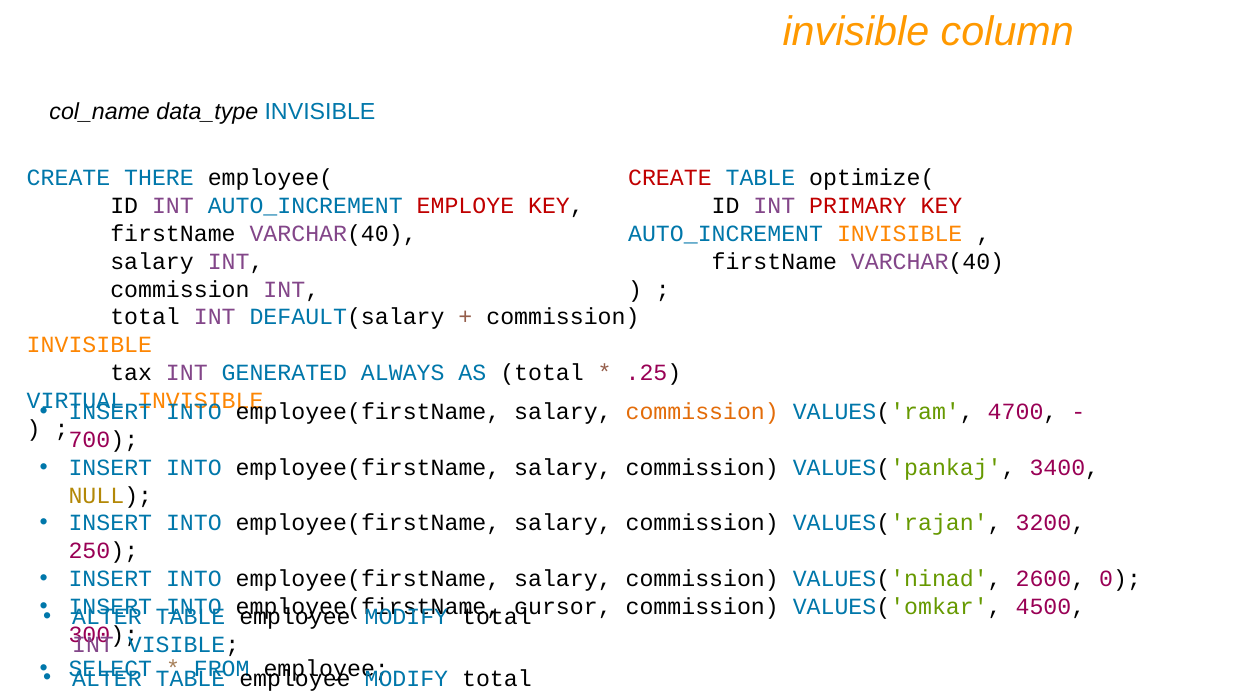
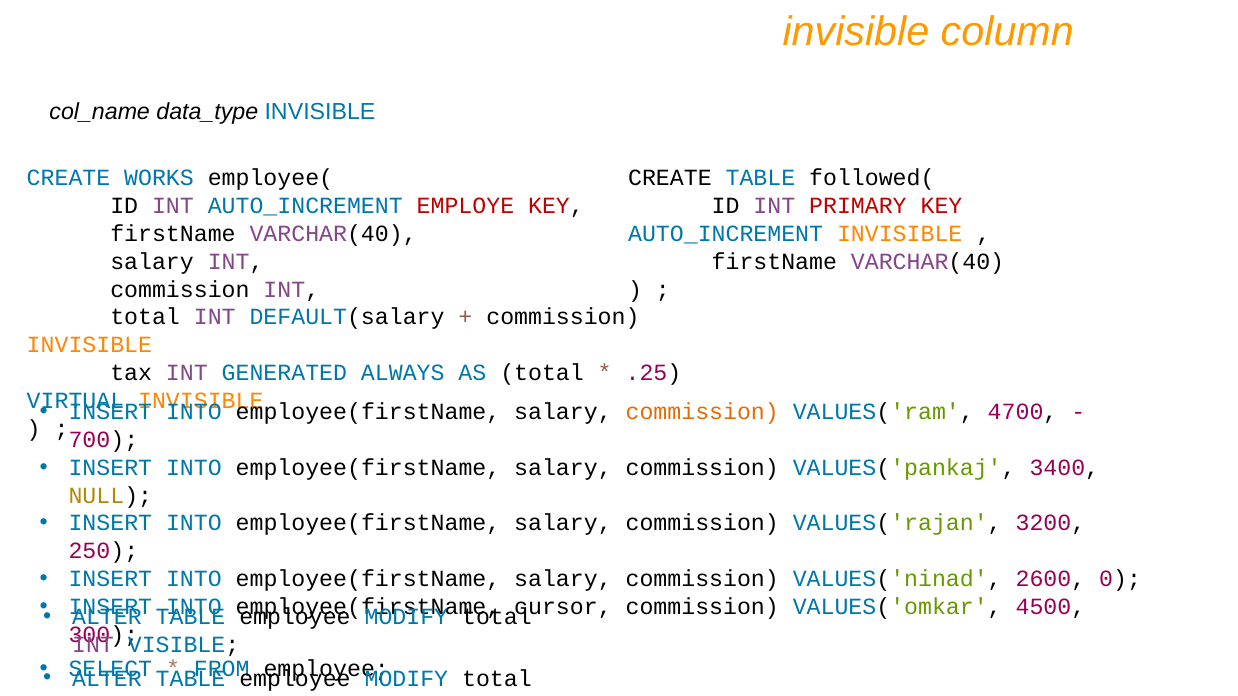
THERE: THERE -> WORKS
CREATE at (670, 178) colour: red -> black
optimize(: optimize( -> followed(
